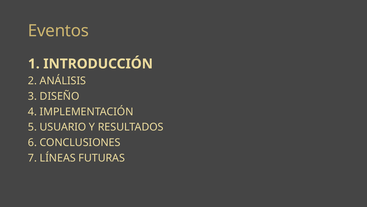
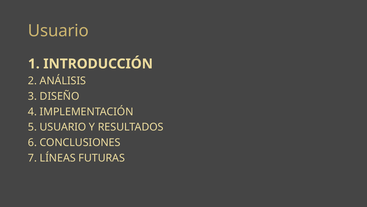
Eventos at (58, 31): Eventos -> Usuario
